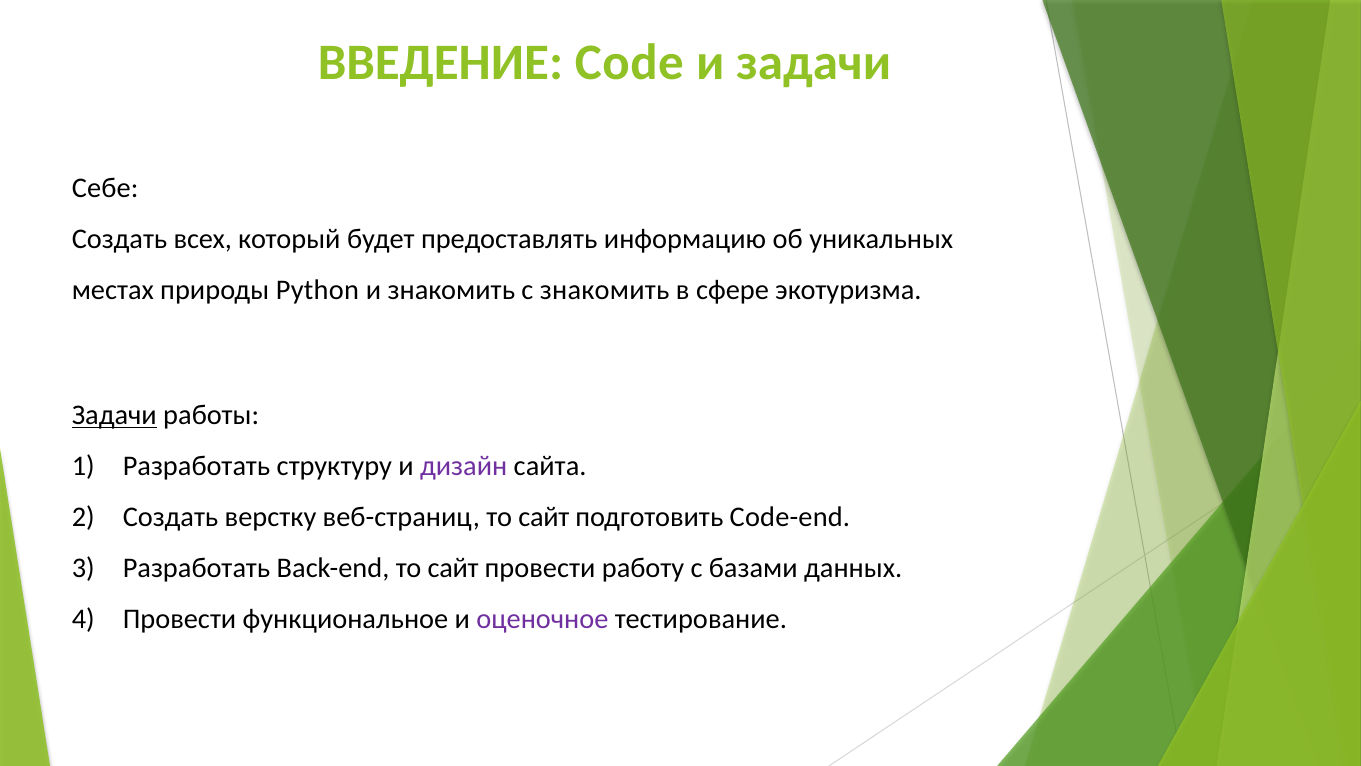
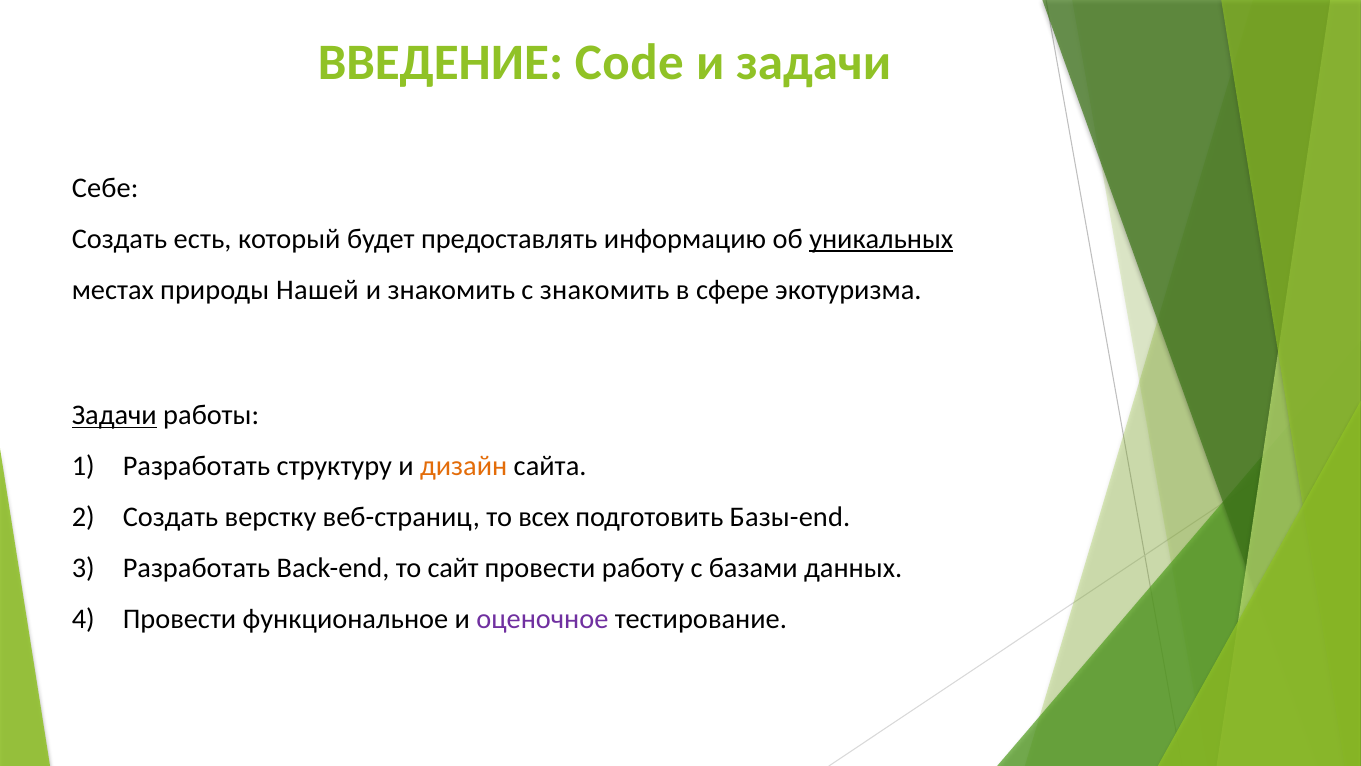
всех: всех -> есть
уникальных underline: none -> present
Python: Python -> Нашей
дизайн colour: purple -> orange
веб-страниц то сайт: сайт -> всех
Code-end: Code-end -> Базы-end
